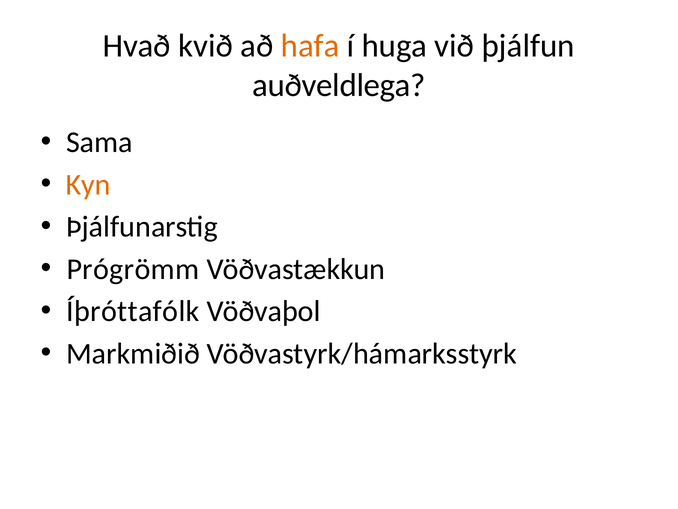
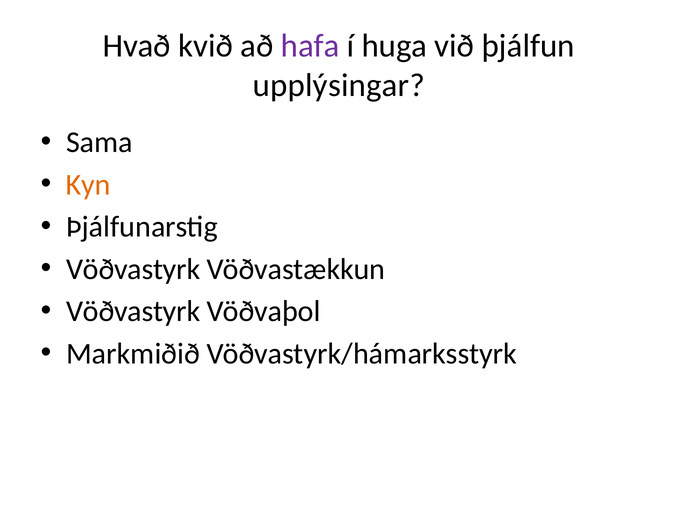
hafa colour: orange -> purple
auðveldlega: auðveldlega -> upplýsingar
Prógrömm at (133, 269): Prógrömm -> Vöðvastyrk
Íþróttafólk at (133, 311): Íþróttafólk -> Vöðvastyrk
